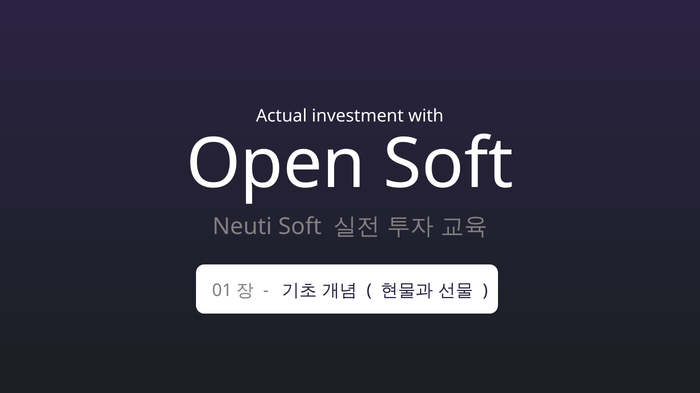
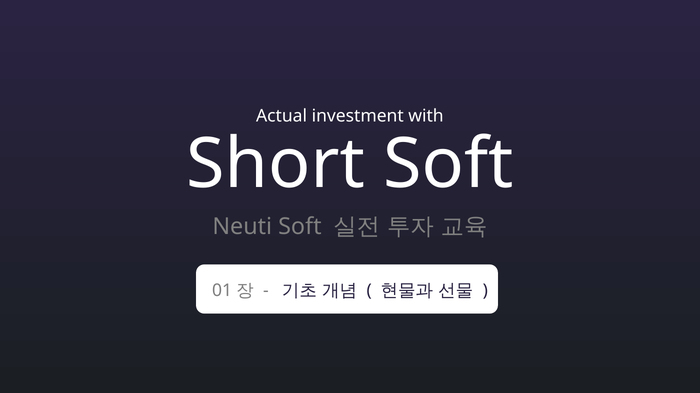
Open: Open -> Short
